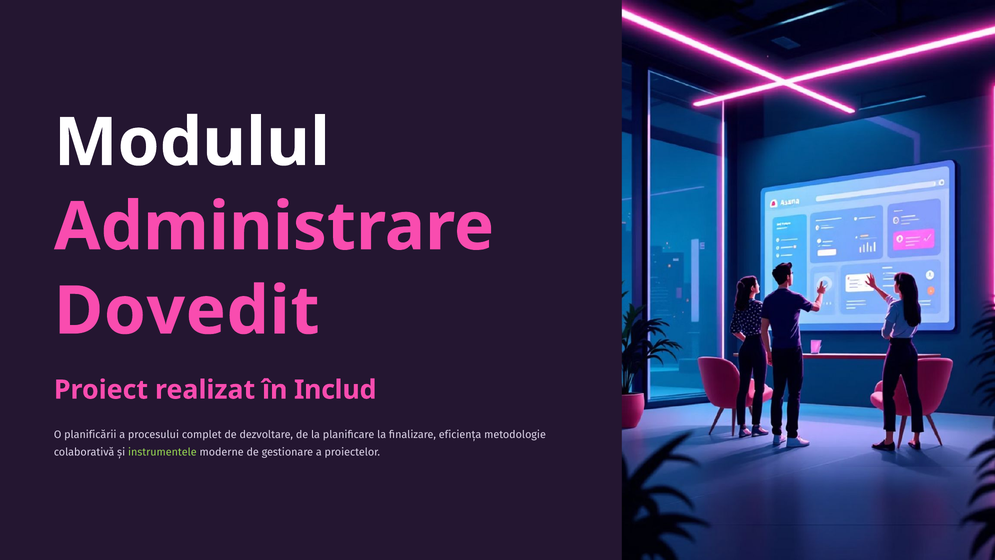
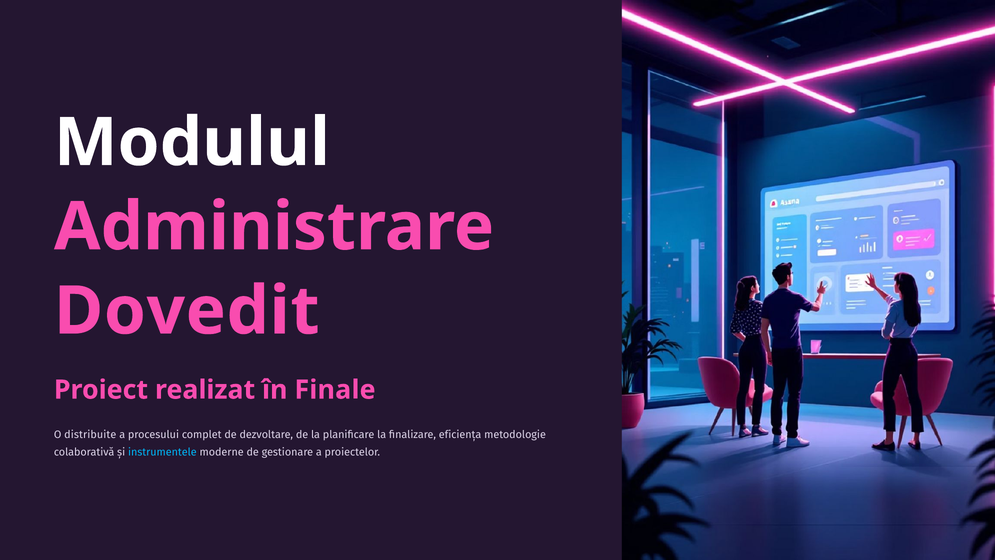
Includ: Includ -> Finale
planificării: planificării -> distribuite
instrumentele colour: light green -> light blue
